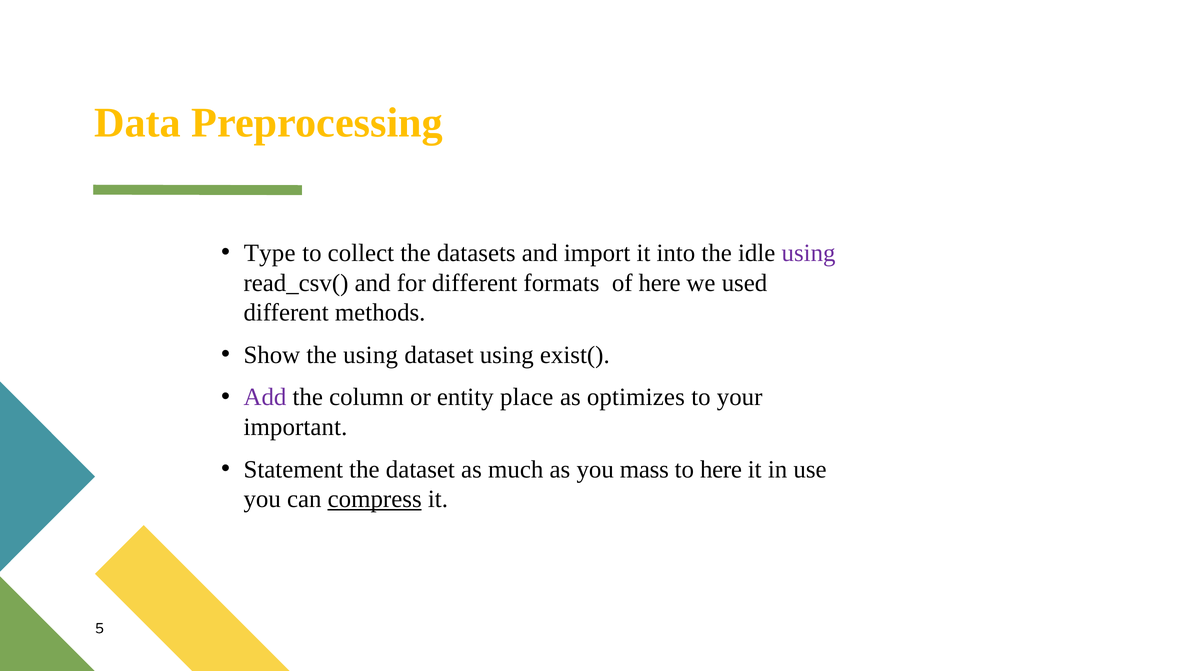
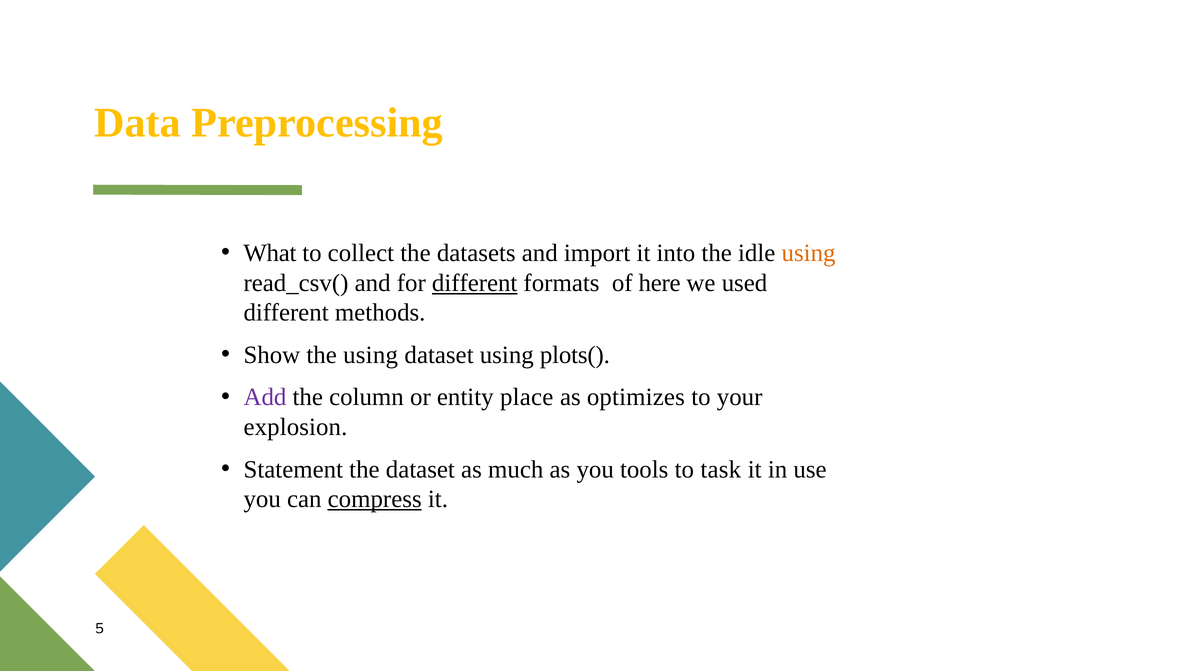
Type: Type -> What
using at (809, 253) colour: purple -> orange
different at (475, 283) underline: none -> present
exist(: exist( -> plots(
important: important -> explosion
mass: mass -> tools
to here: here -> task
